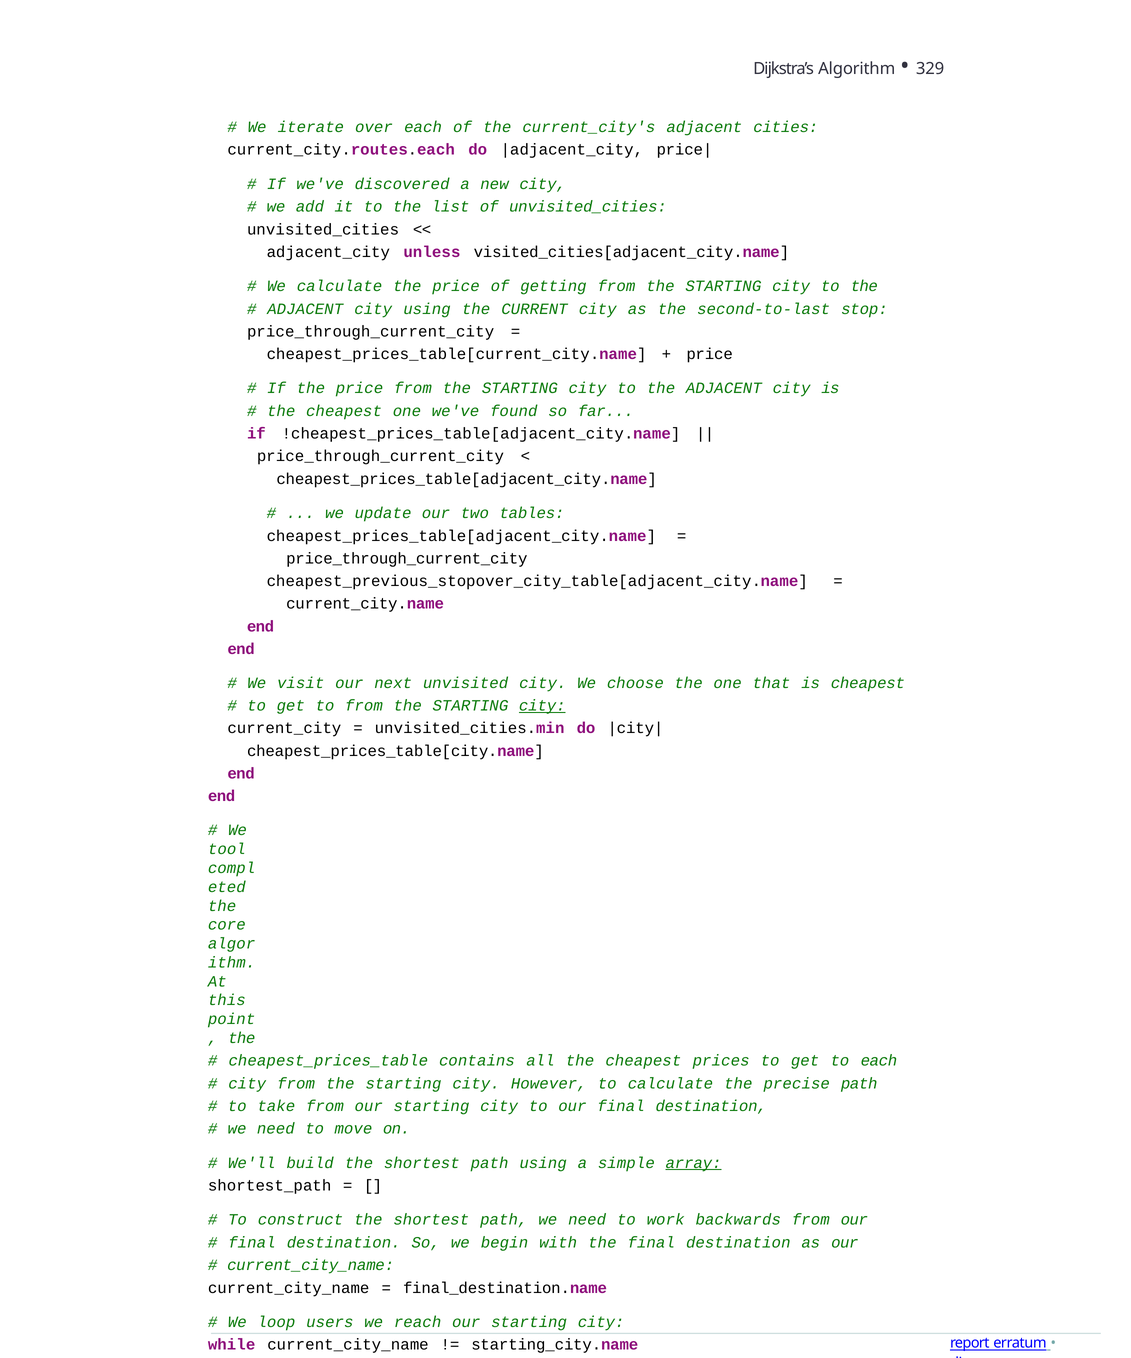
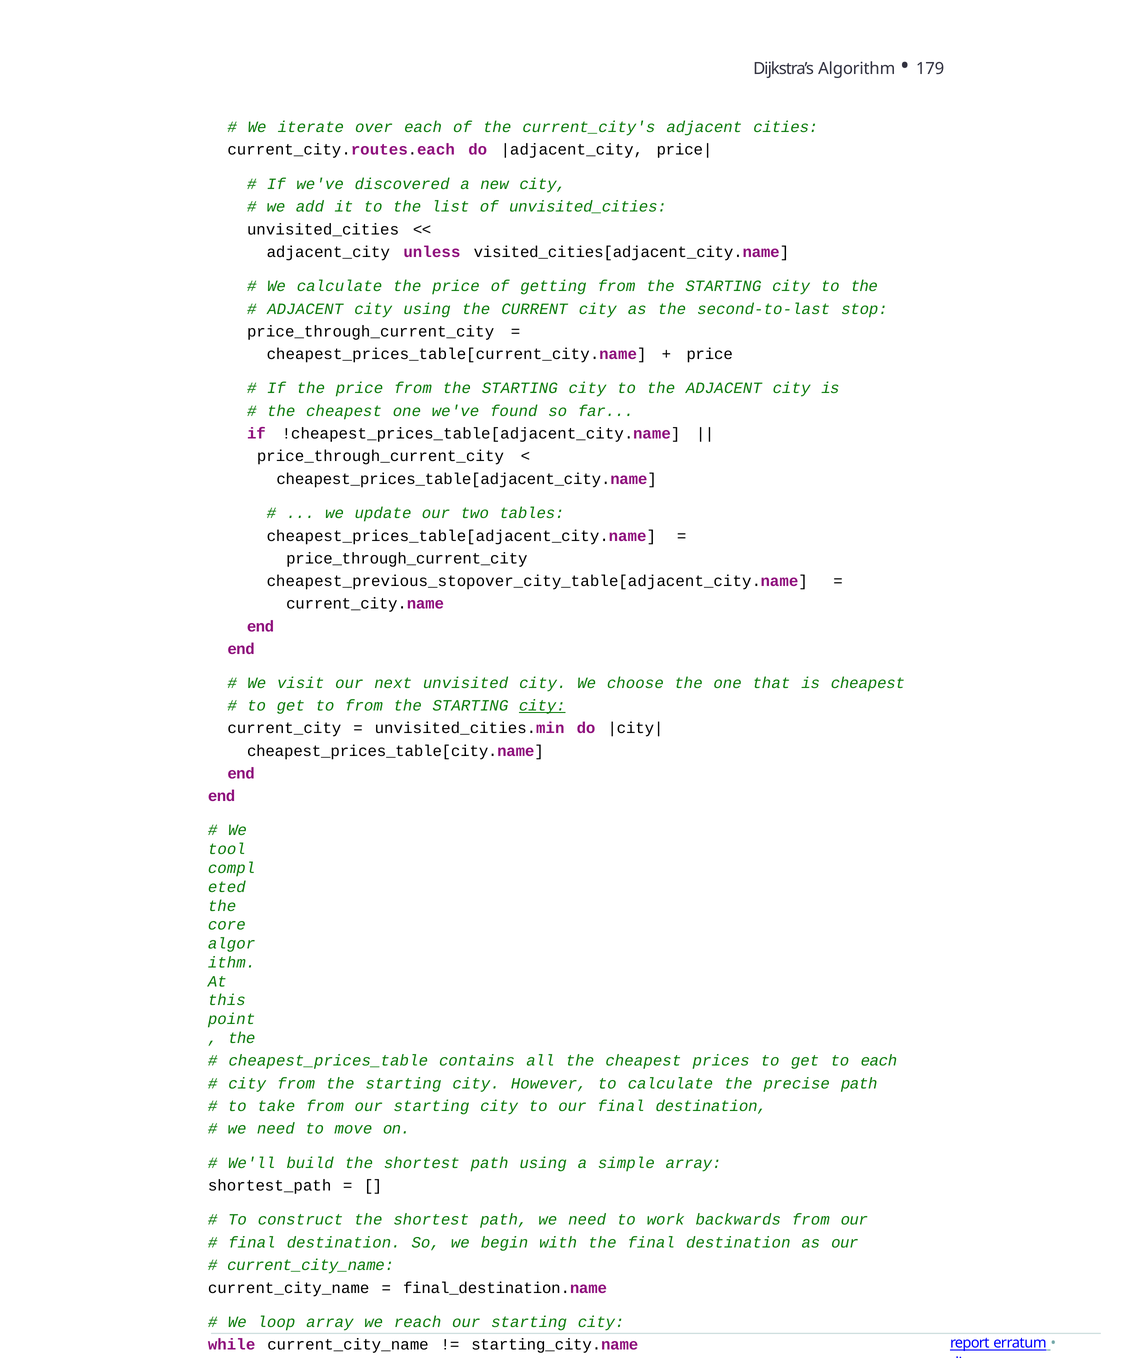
329: 329 -> 179
array at (694, 1162) underline: present -> none
loop users: users -> array
